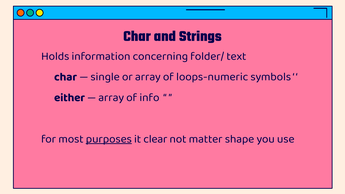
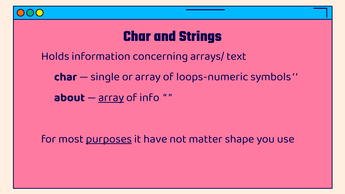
folder/: folder/ -> arrays/
either: either -> about
array at (111, 97) underline: none -> present
clear: clear -> have
